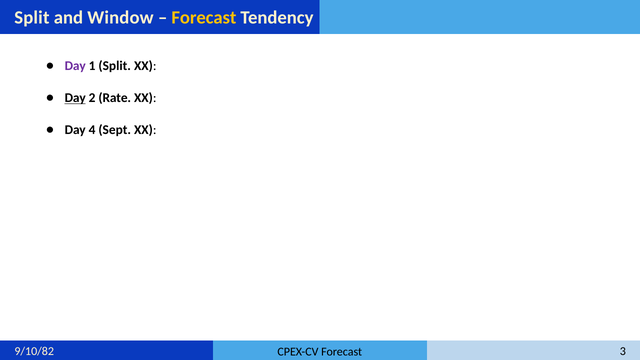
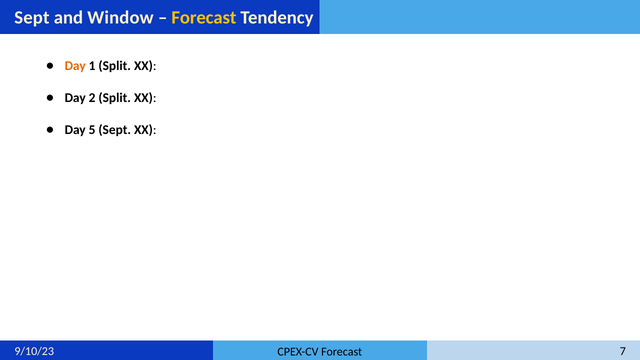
Split at (32, 17): Split -> Sept
Day at (75, 66) colour: purple -> orange
Day at (75, 98) underline: present -> none
2 Rate: Rate -> Split
4: 4 -> 5
9/10/82: 9/10/82 -> 9/10/23
3: 3 -> 7
